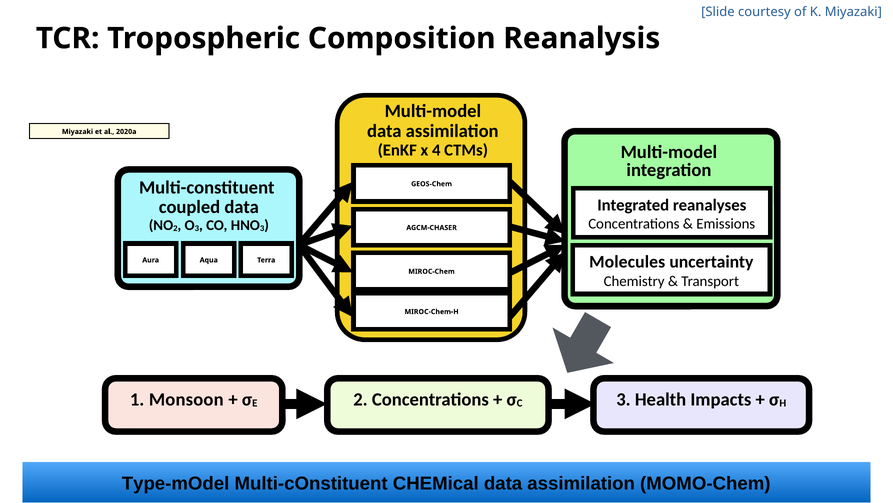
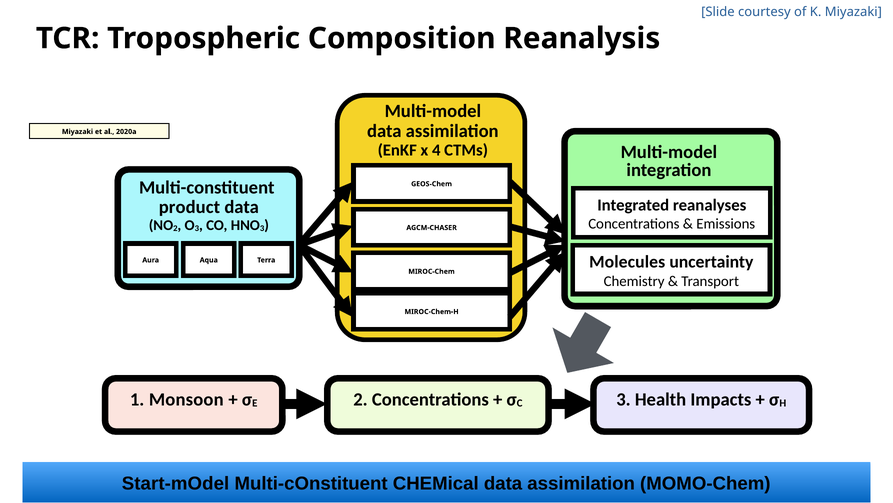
coupled: coupled -> product
Type-mOdel: Type-mOdel -> Start-mOdel
